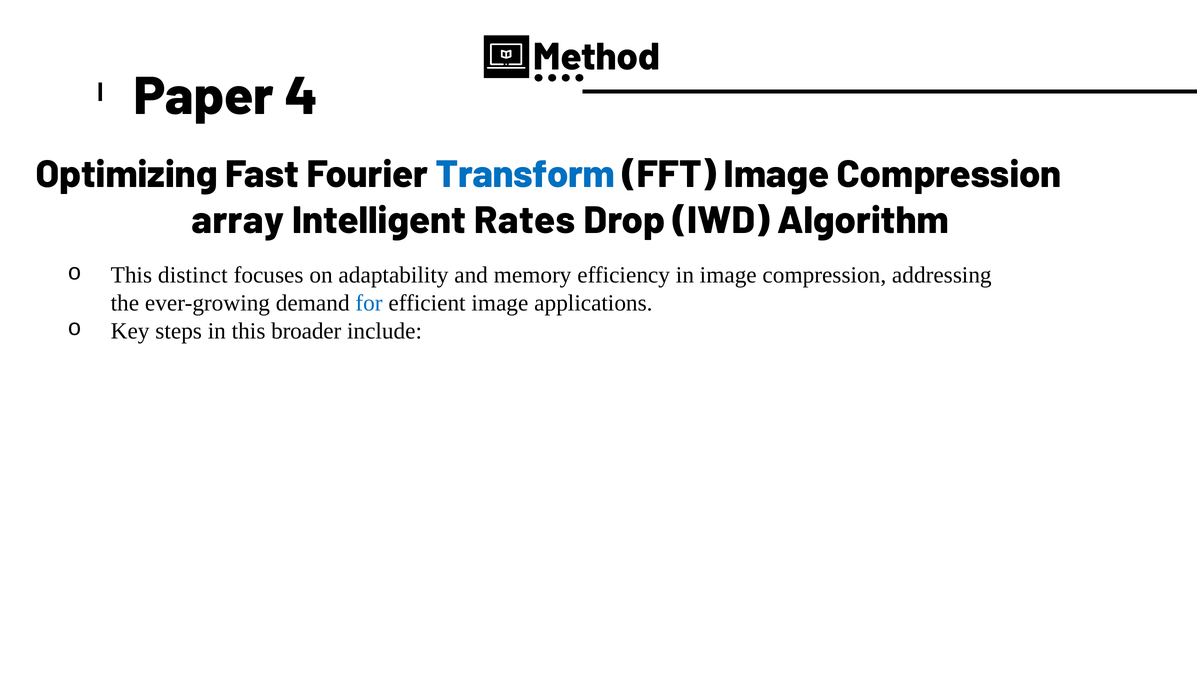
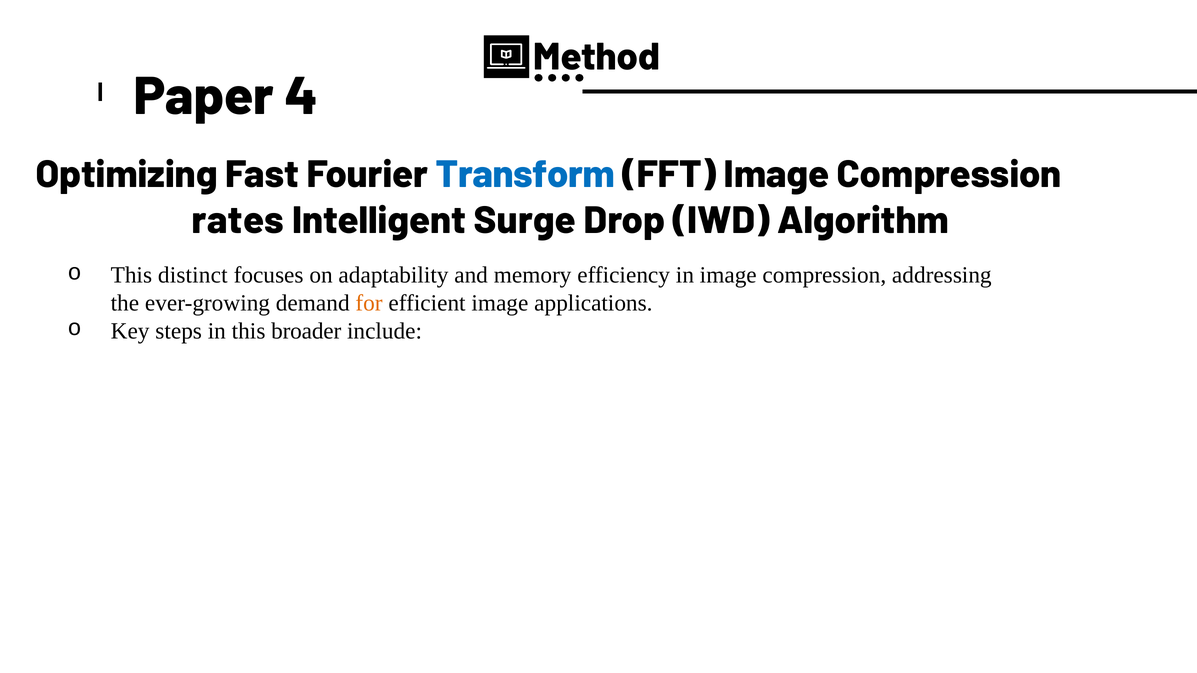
array: array -> rates
Rates: Rates -> Surge
for colour: blue -> orange
